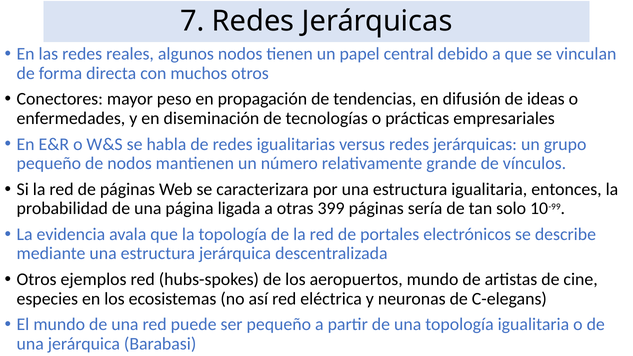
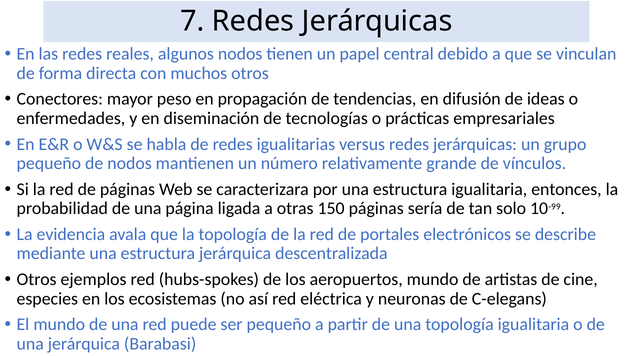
399: 399 -> 150
